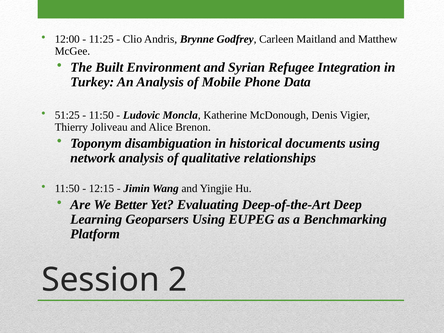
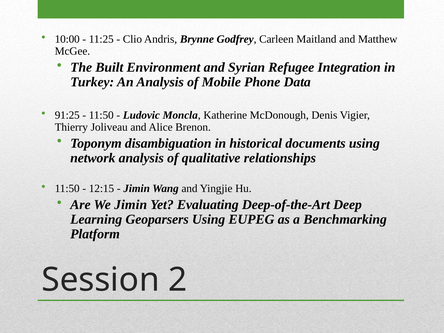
12:00: 12:00 -> 10:00
51:25: 51:25 -> 91:25
We Better: Better -> Jimin
